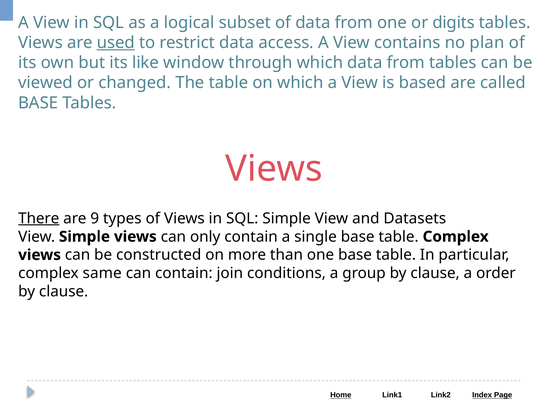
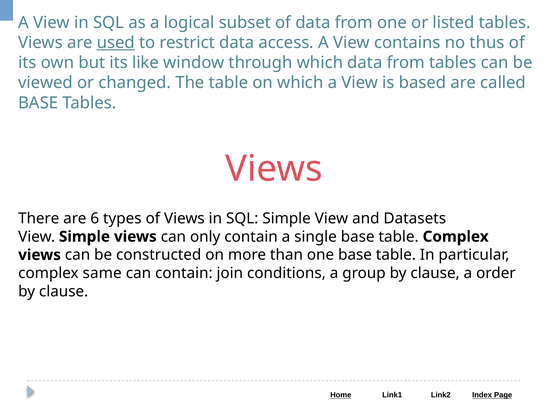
digits: digits -> listed
plan: plan -> thus
There underline: present -> none
9: 9 -> 6
